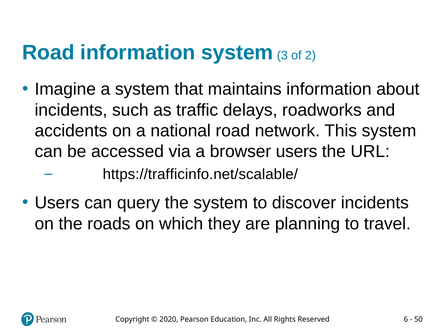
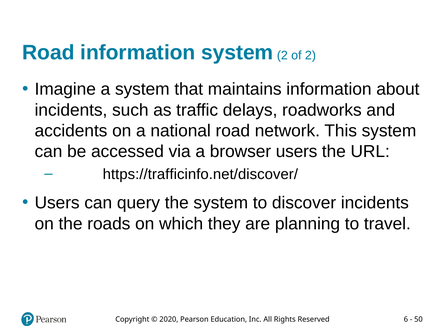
system 3: 3 -> 2
https://trafficinfo.net/scalable/: https://trafficinfo.net/scalable/ -> https://trafficinfo.net/discover/
